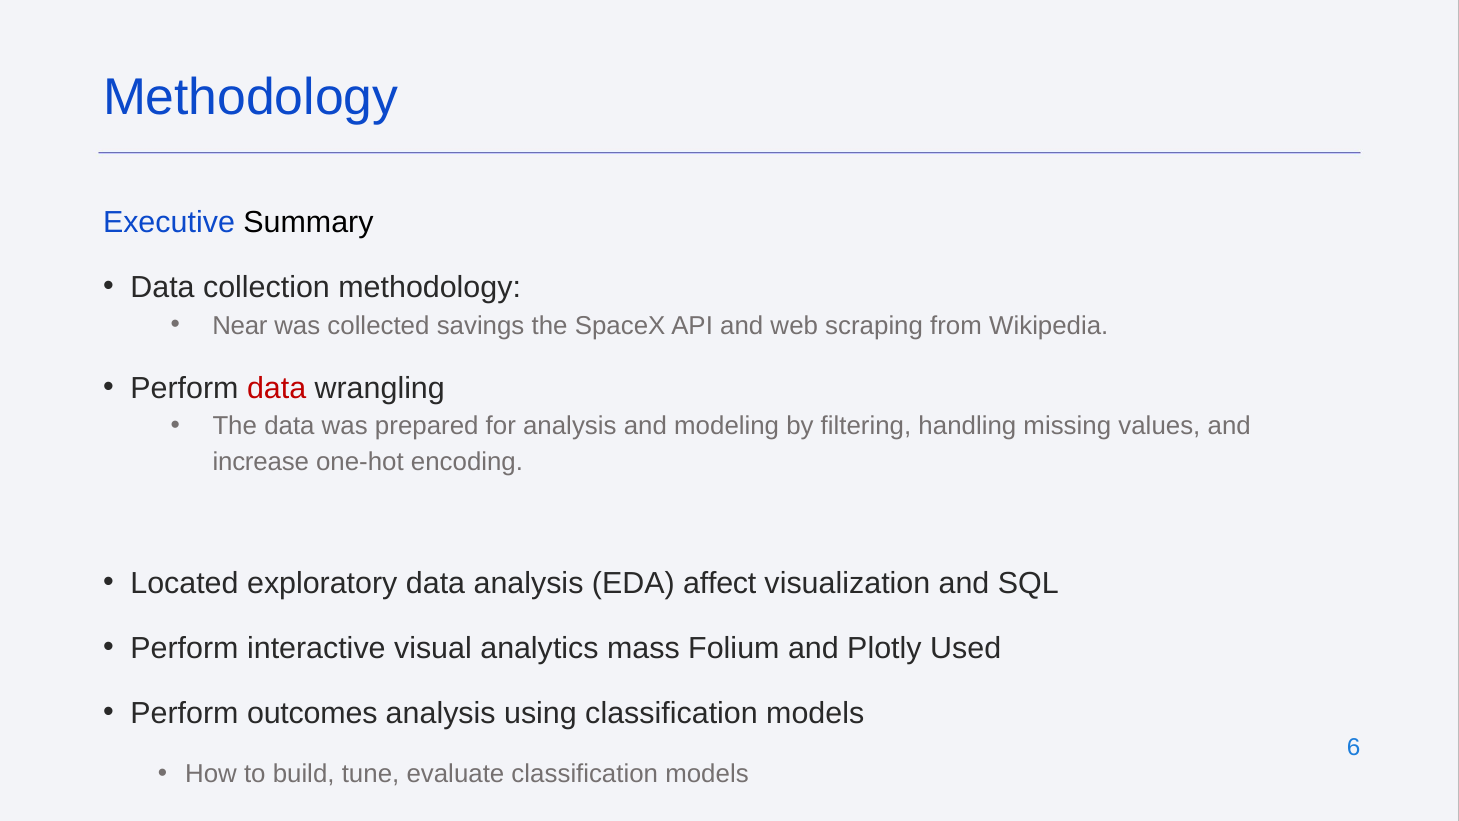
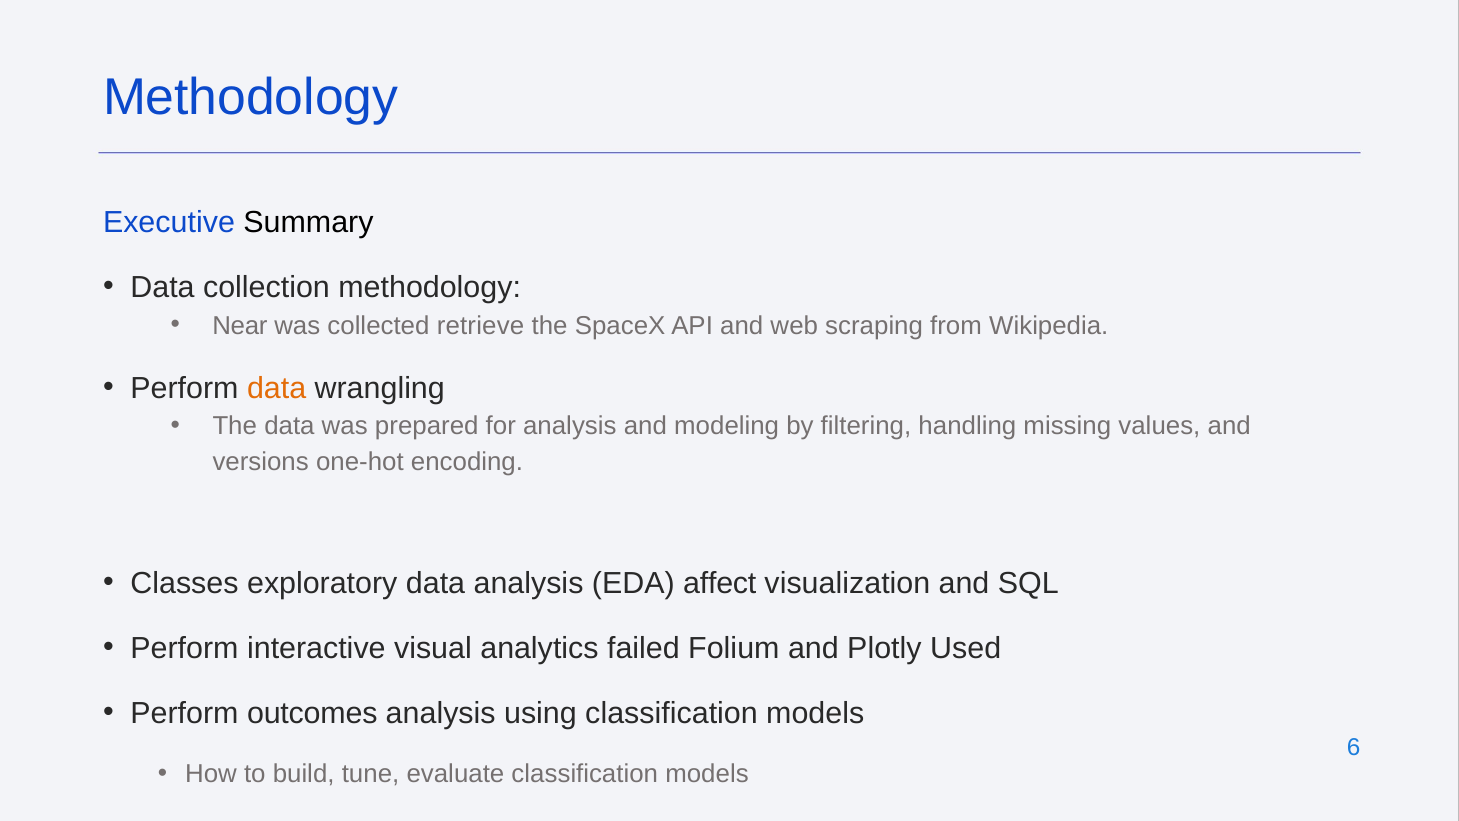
savings: savings -> retrieve
data at (277, 388) colour: red -> orange
increase: increase -> versions
Located: Located -> Classes
mass: mass -> failed
